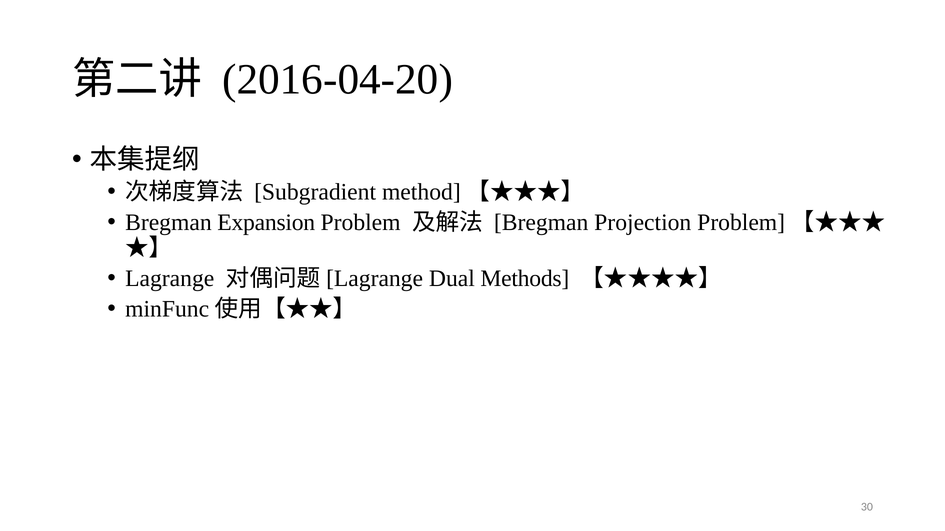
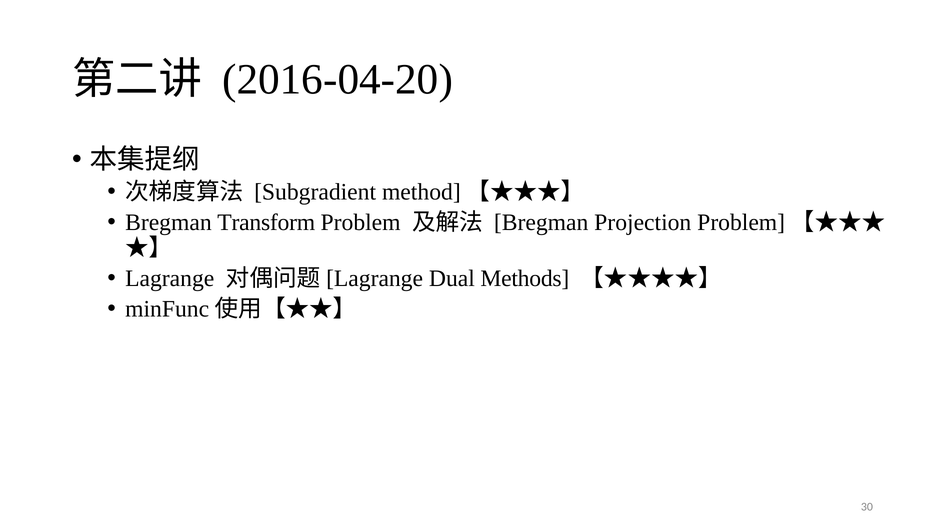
Expansion: Expansion -> Transform
